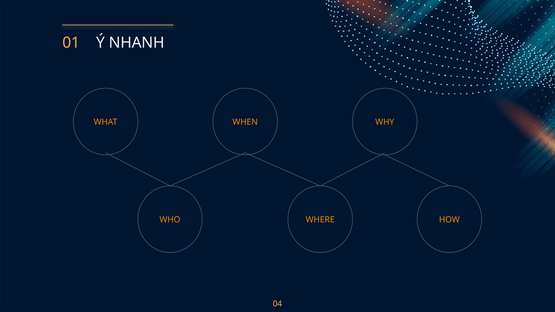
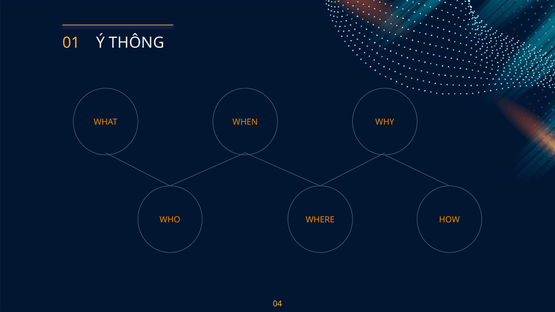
NHANH: NHANH -> THÔNG
